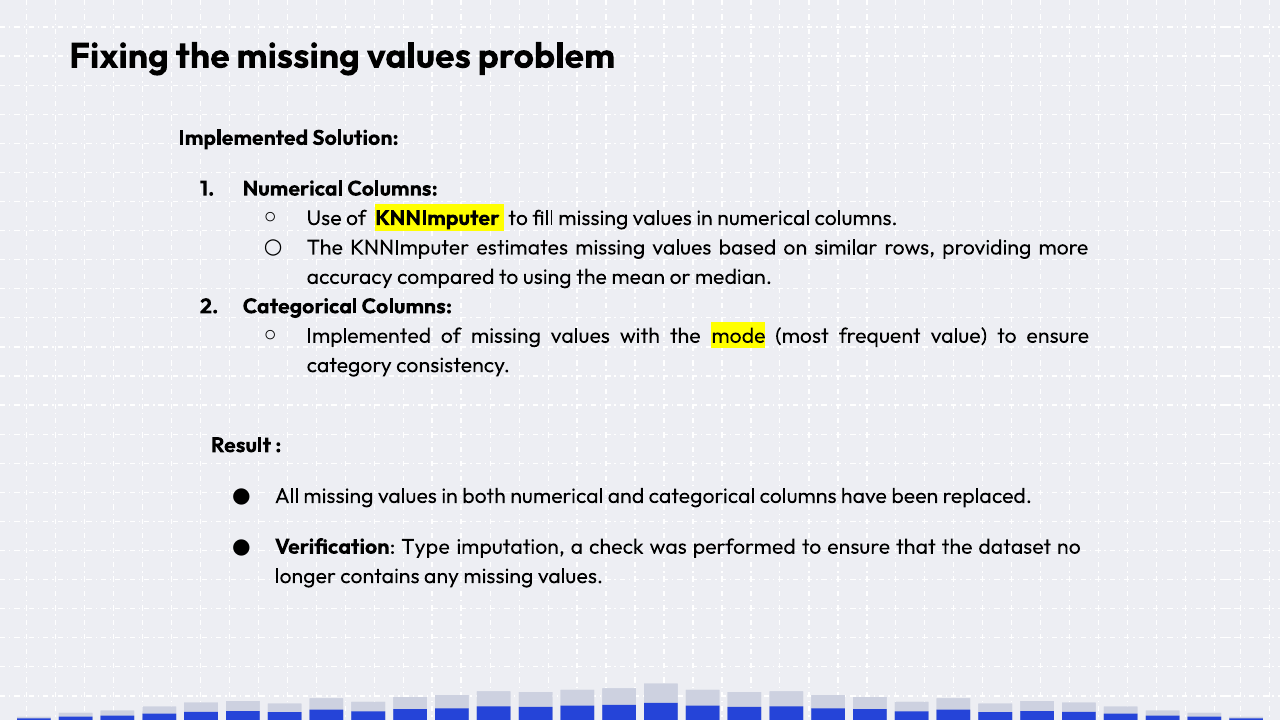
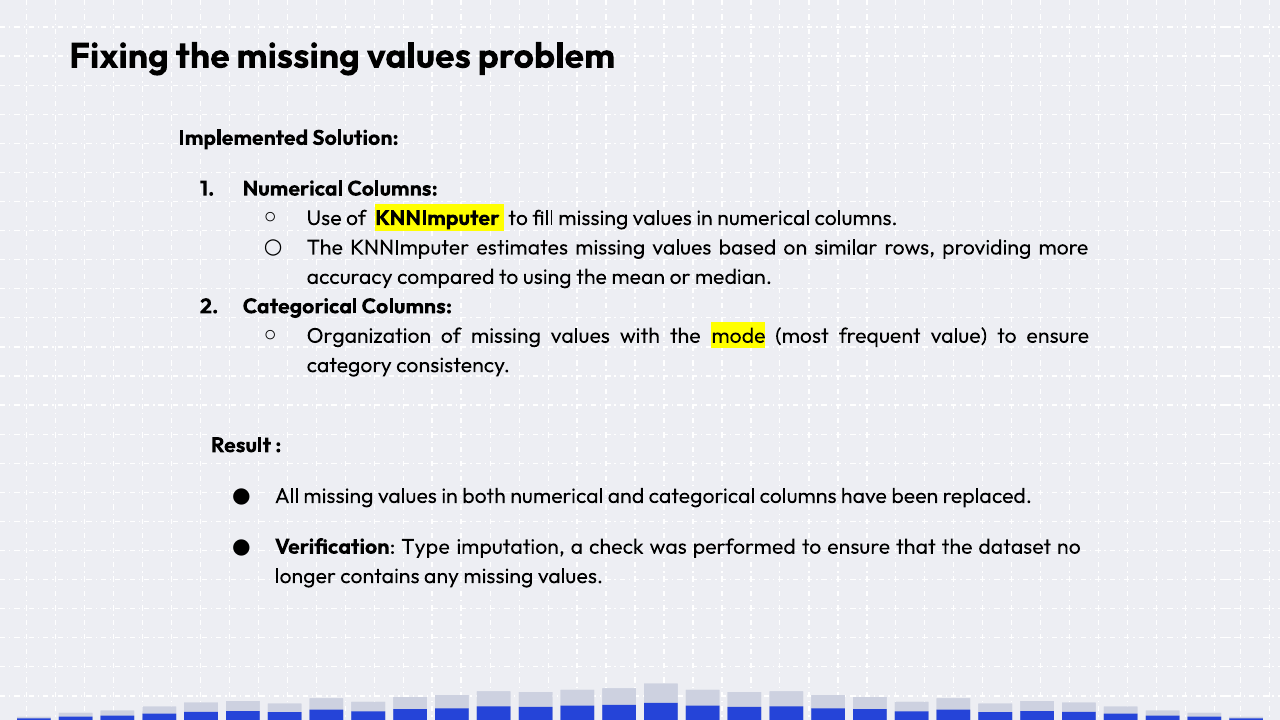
Implemented at (369, 336): Implemented -> Organization
